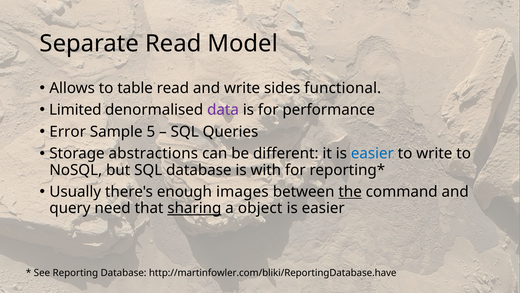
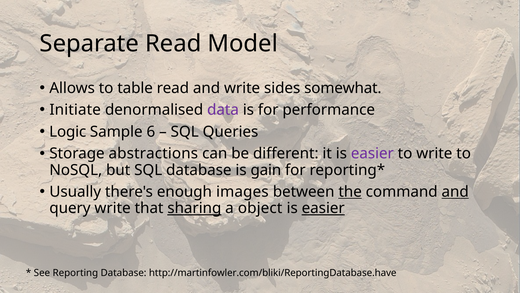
functional: functional -> somewhat
Limited: Limited -> Initiate
Error: Error -> Logic
5: 5 -> 6
easier at (372, 153) colour: blue -> purple
with: with -> gain
and at (455, 192) underline: none -> present
query need: need -> write
easier at (323, 208) underline: none -> present
